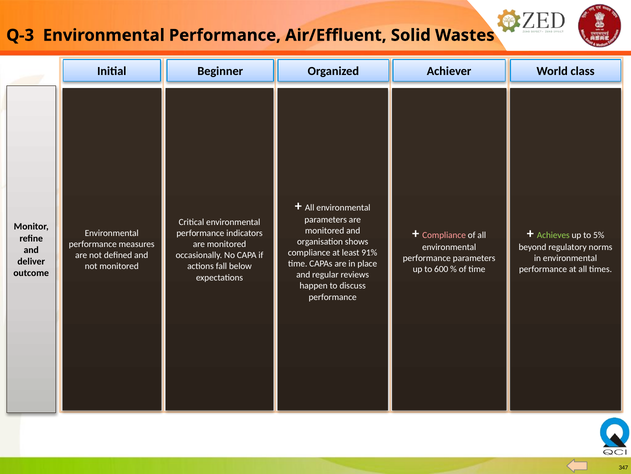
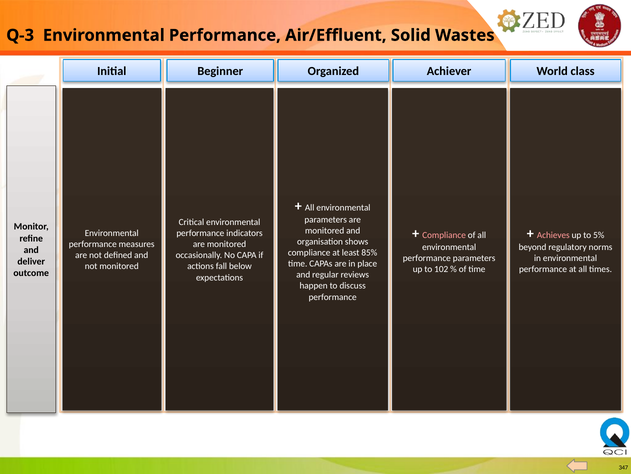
Achieves colour: light green -> pink
91%: 91% -> 85%
600: 600 -> 102
